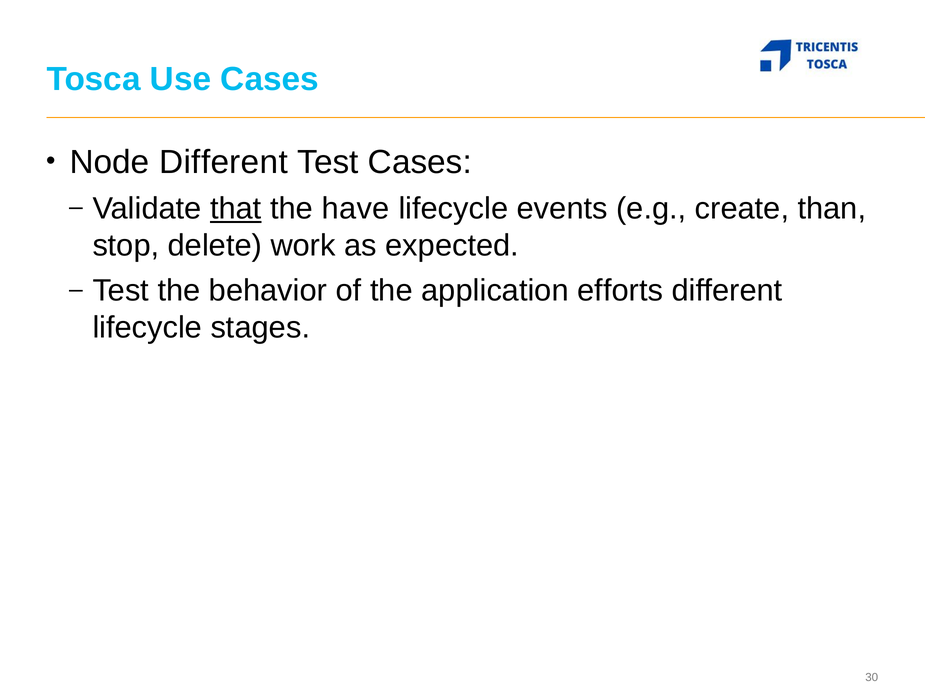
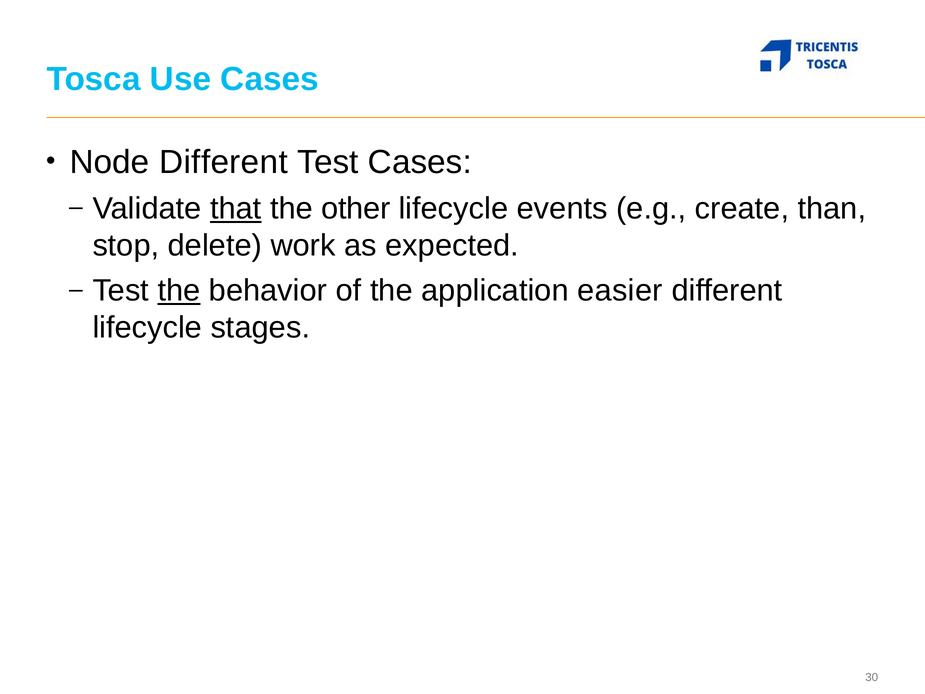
have: have -> other
the at (179, 291) underline: none -> present
efforts: efforts -> easier
